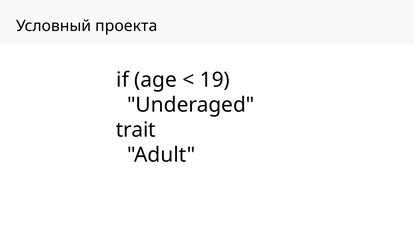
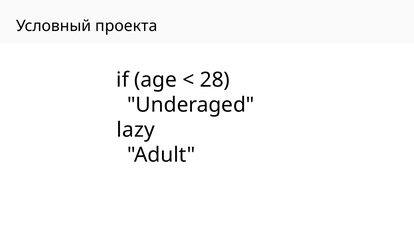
19: 19 -> 28
trait: trait -> lazy
